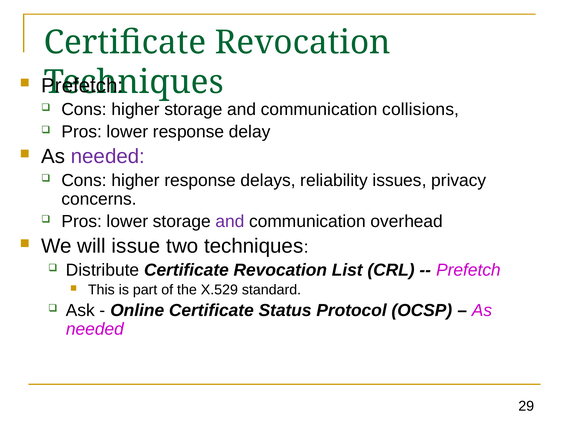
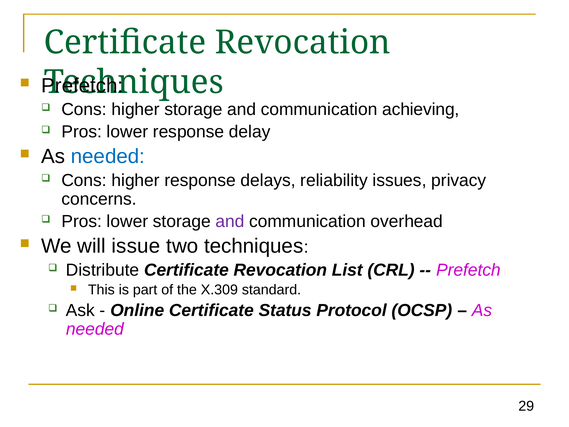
collisions: collisions -> achieving
needed at (108, 156) colour: purple -> blue
X.529: X.529 -> X.309
